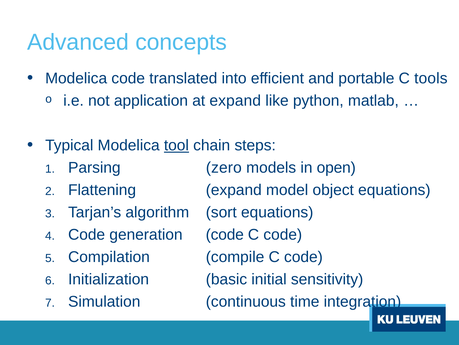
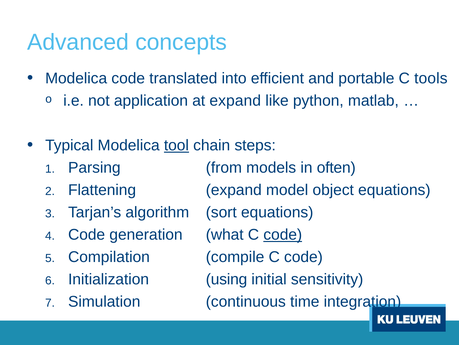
zero: zero -> from
open: open -> often
generation code: code -> what
code at (283, 234) underline: none -> present
basic: basic -> using
